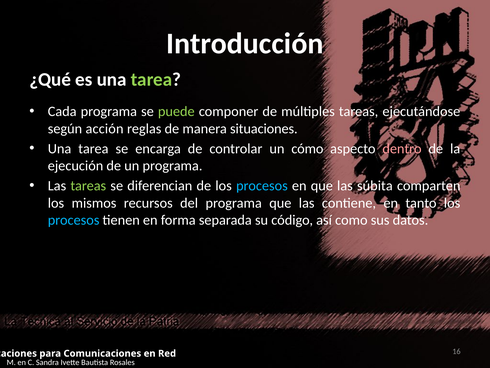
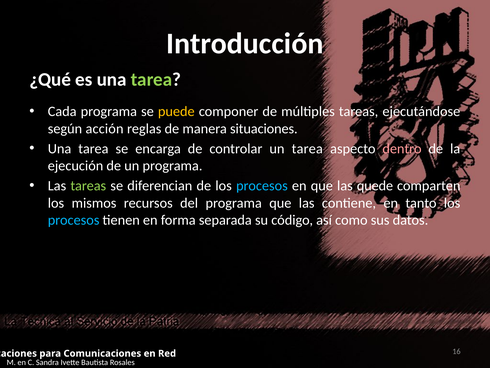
puede colour: light green -> yellow
un cómo: cómo -> tarea
súbita: súbita -> quede
